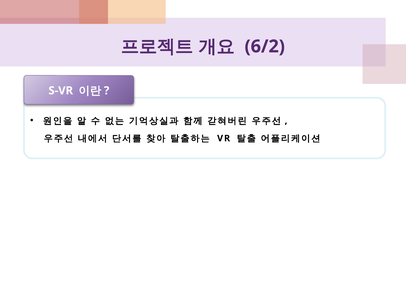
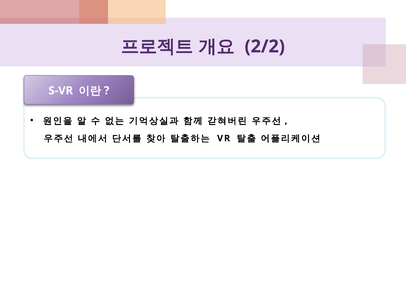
6/2: 6/2 -> 2/2
